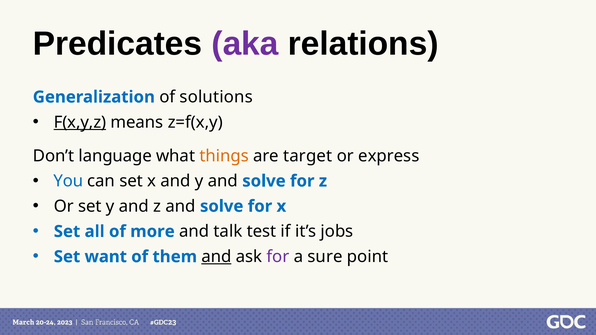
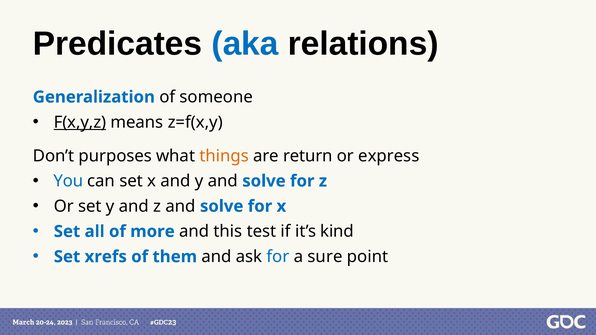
aka colour: purple -> blue
solutions: solutions -> someone
language: language -> purposes
target: target -> return
talk: talk -> this
jobs: jobs -> kind
want: want -> xrefs
and at (216, 257) underline: present -> none
for at (278, 257) colour: purple -> blue
